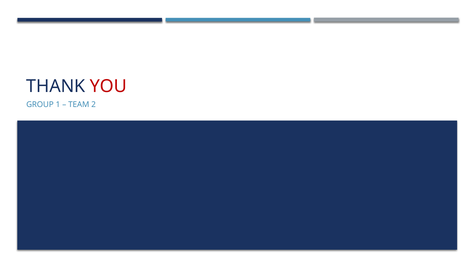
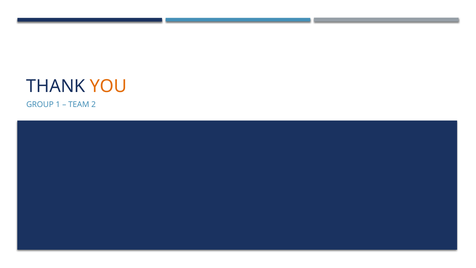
YOU colour: red -> orange
